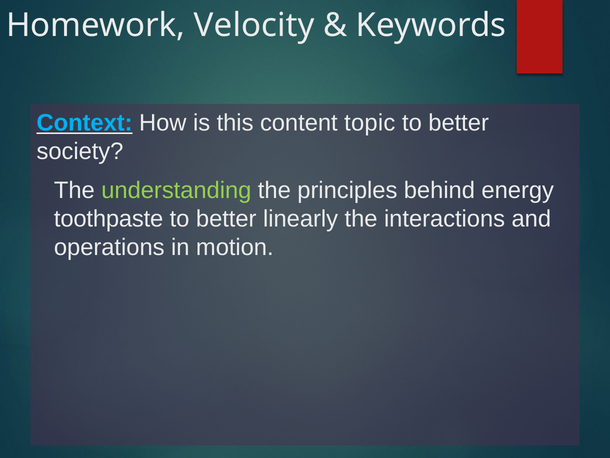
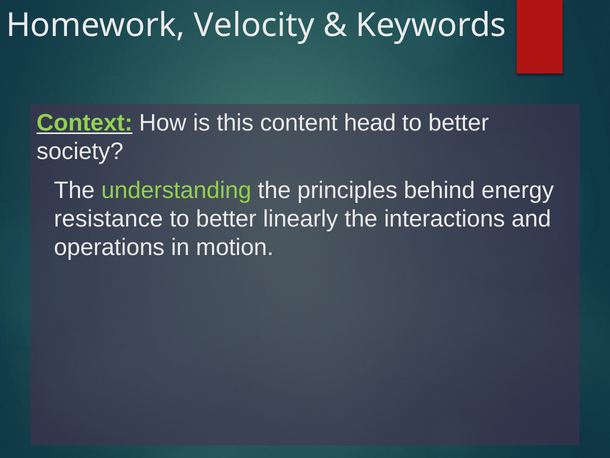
Context colour: light blue -> light green
topic: topic -> head
toothpaste: toothpaste -> resistance
